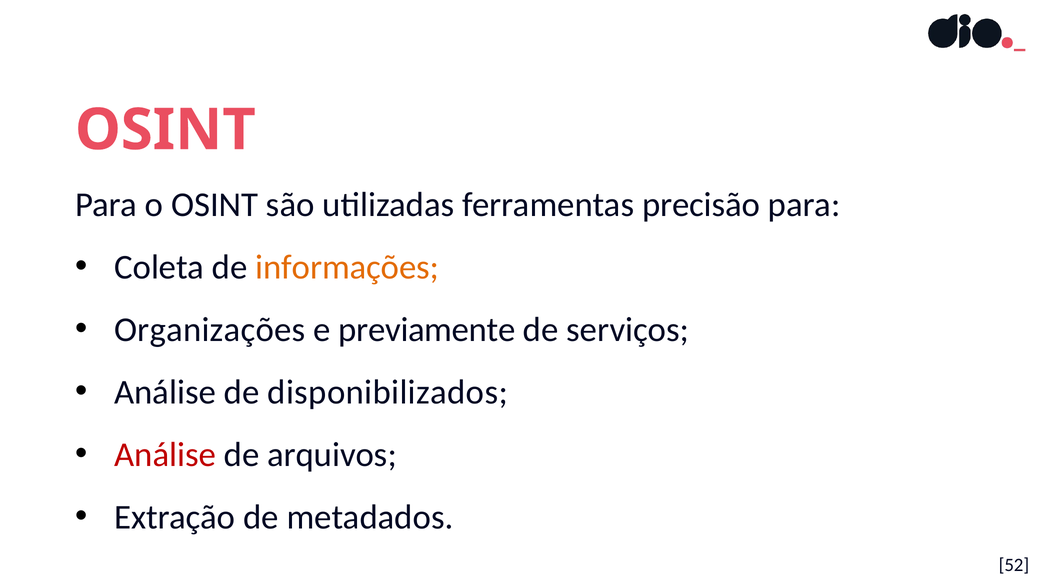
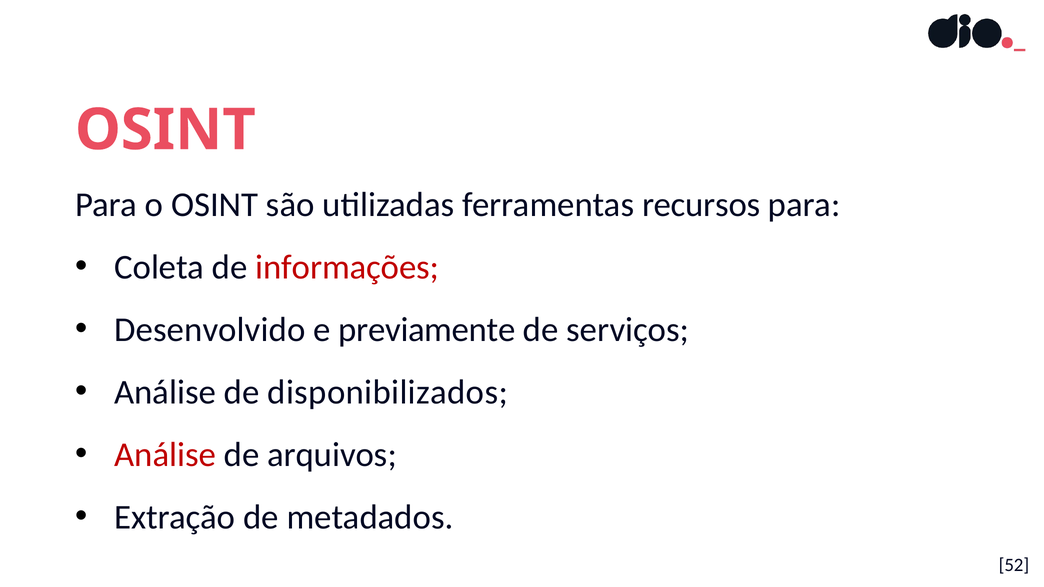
precisão: precisão -> recursos
informações colour: orange -> red
Organizações: Organizações -> Desenvolvido
